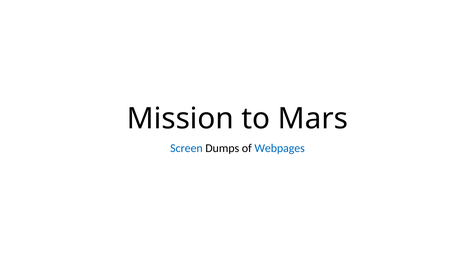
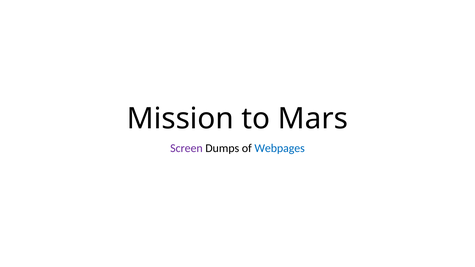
Screen colour: blue -> purple
